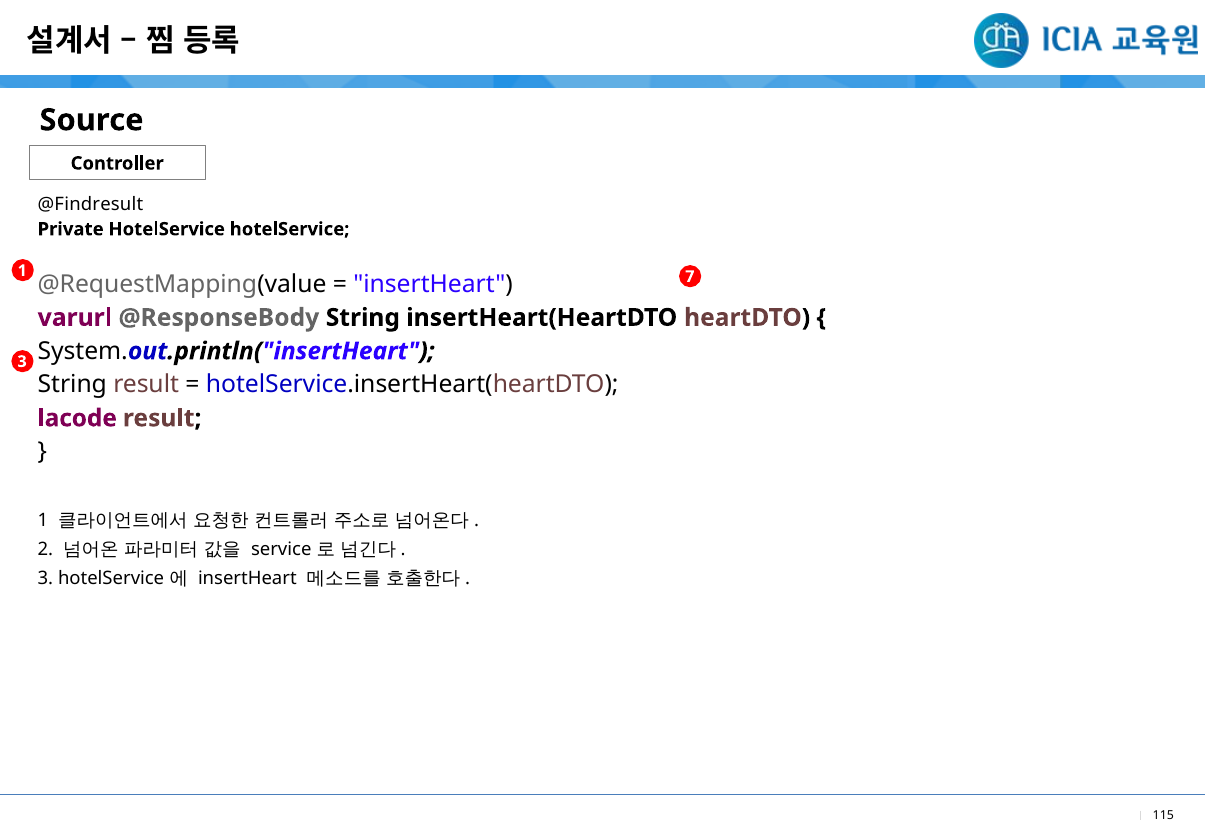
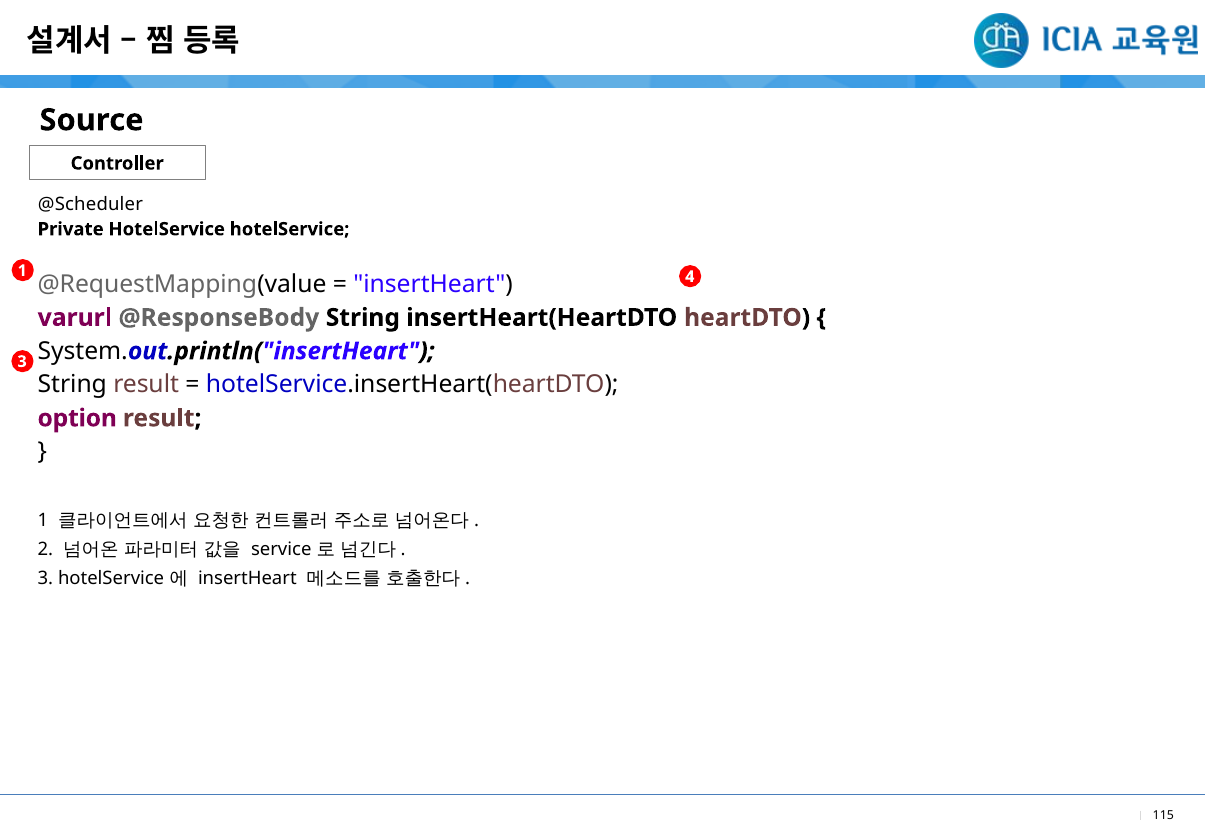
@Findresult: @Findresult -> @Scheduler
7: 7 -> 4
lacode: lacode -> option
